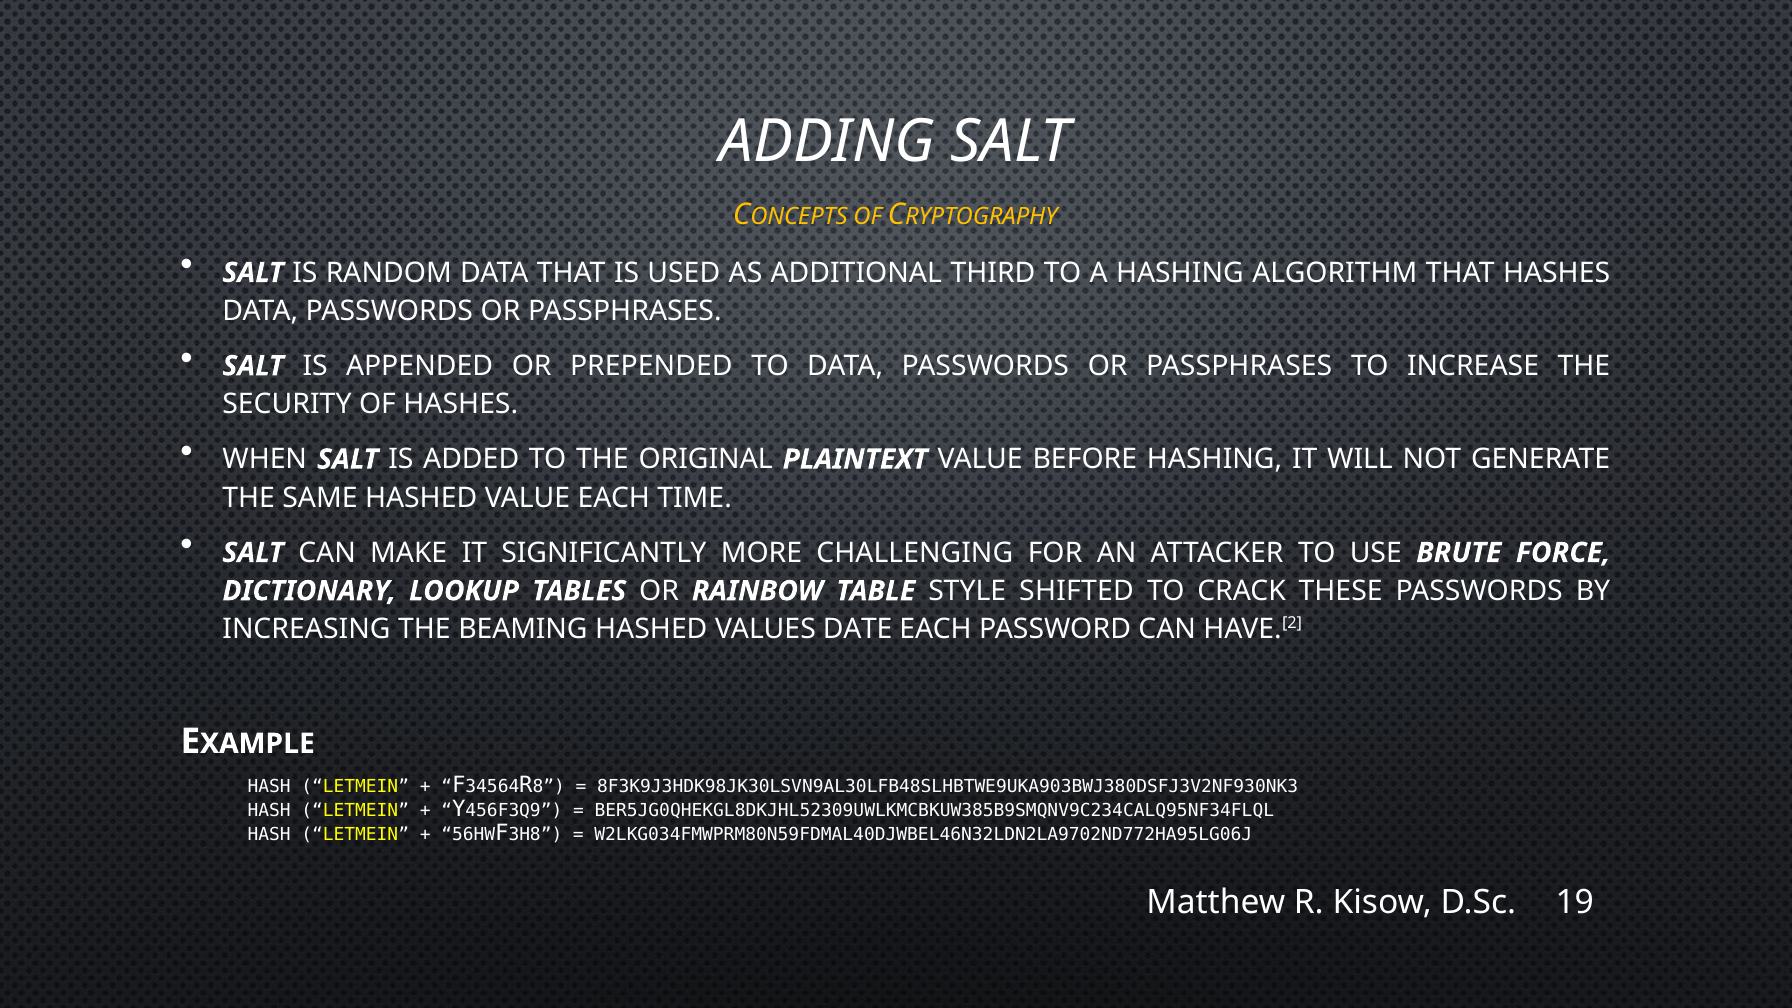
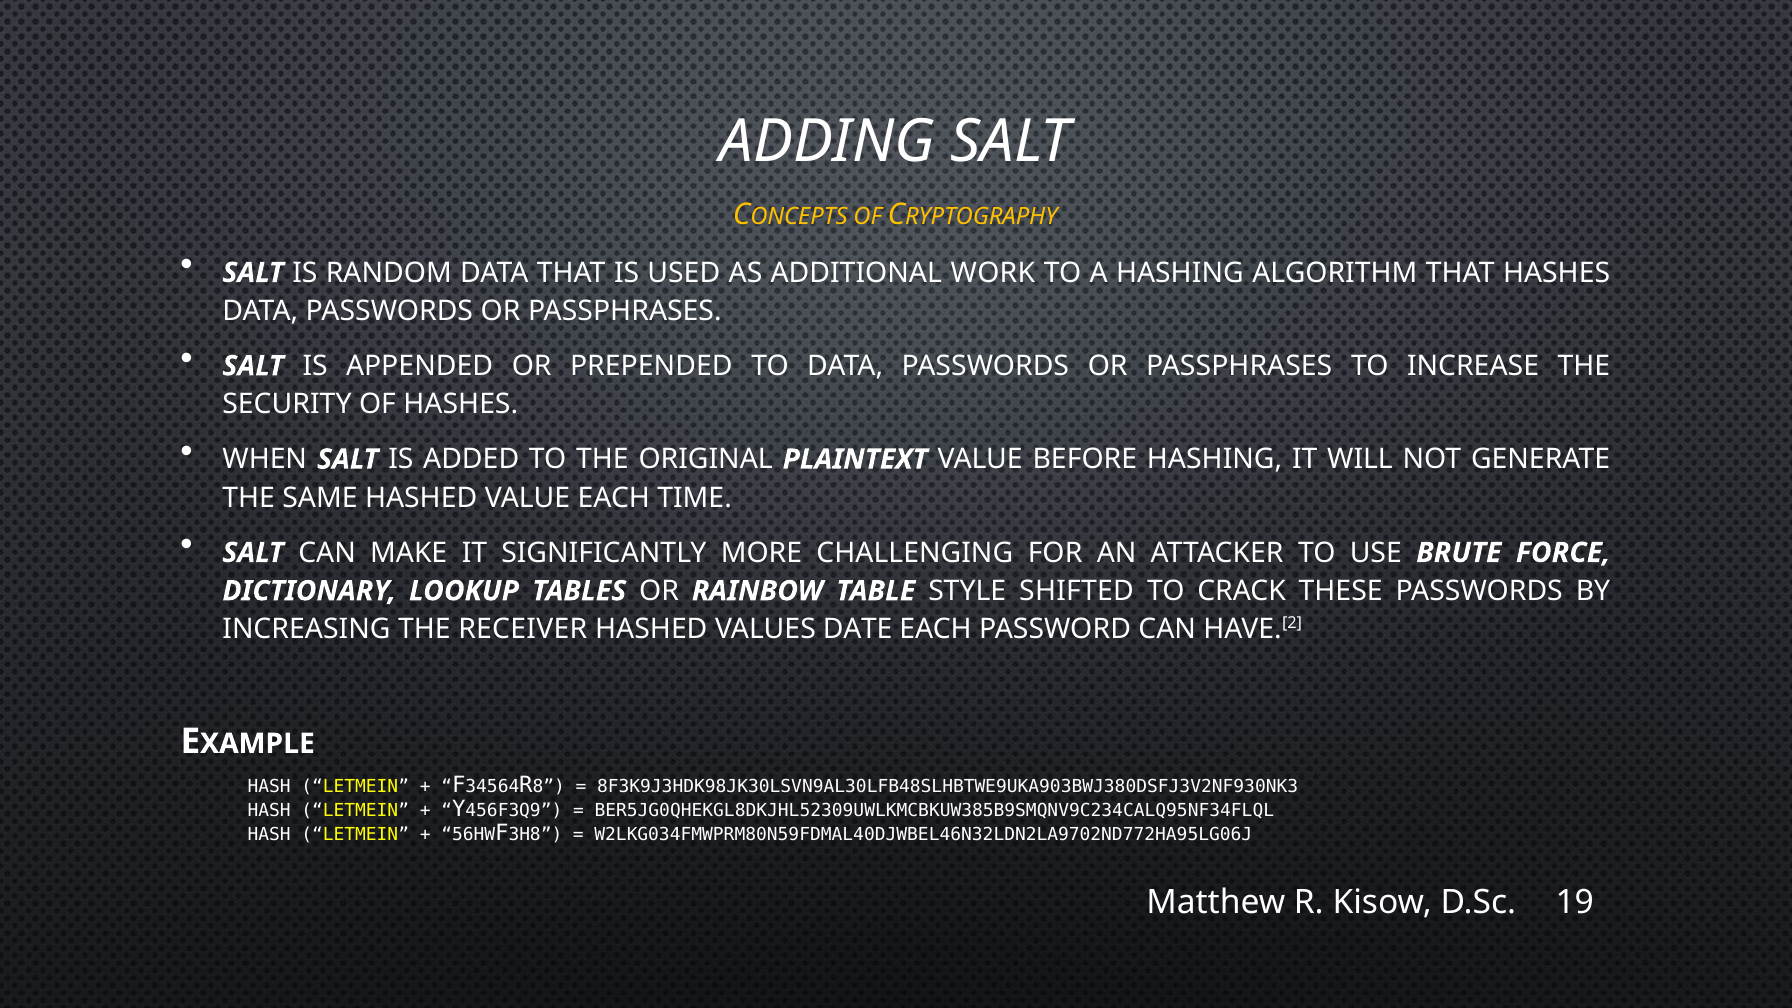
THIRD: THIRD -> WORK
BEAMING: BEAMING -> RECEIVER
